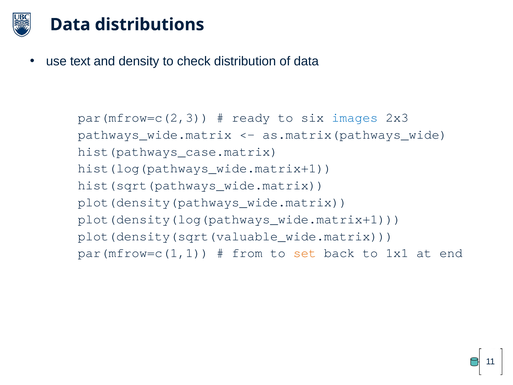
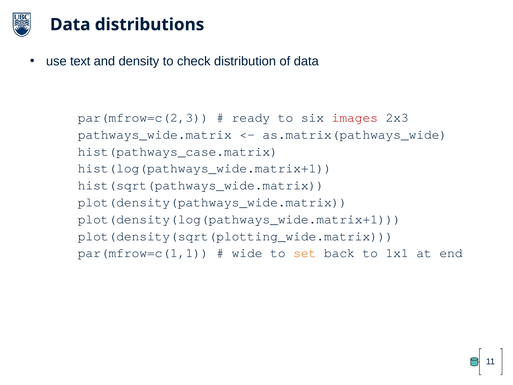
images colour: blue -> red
plot(density(sqrt(valuable_wide.matrix: plot(density(sqrt(valuable_wide.matrix -> plot(density(sqrt(plotting_wide.matrix
from: from -> wide
